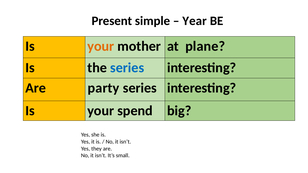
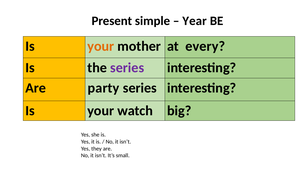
plane: plane -> every
series at (127, 68) colour: blue -> purple
spend: spend -> watch
